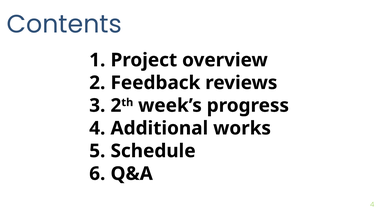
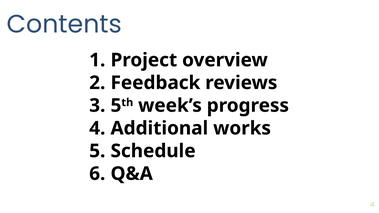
2 at (116, 106): 2 -> 5
